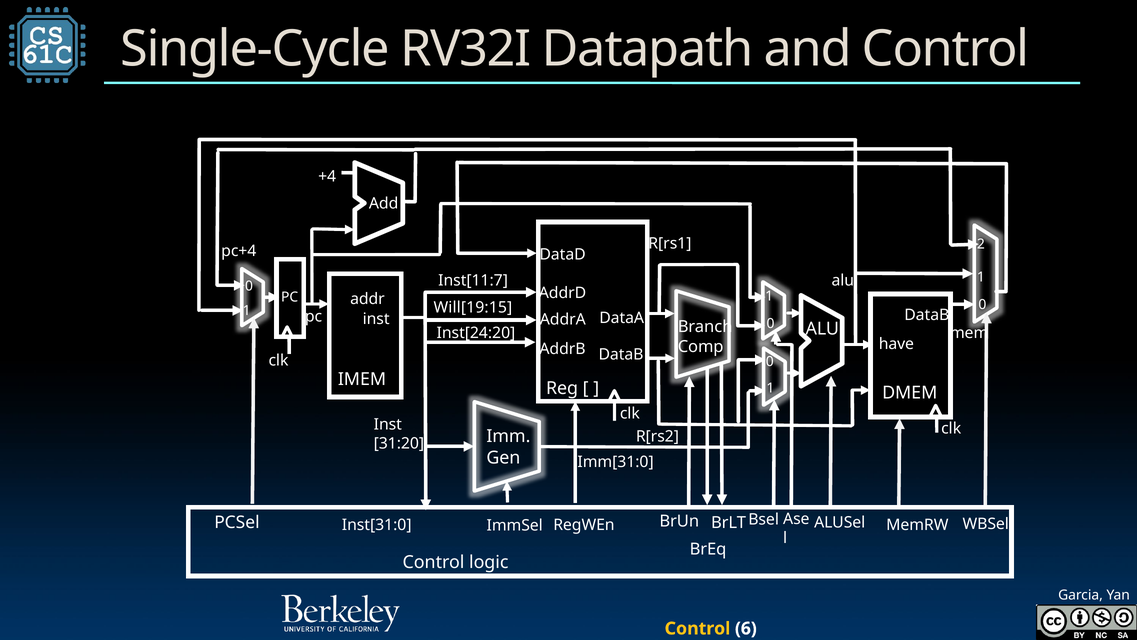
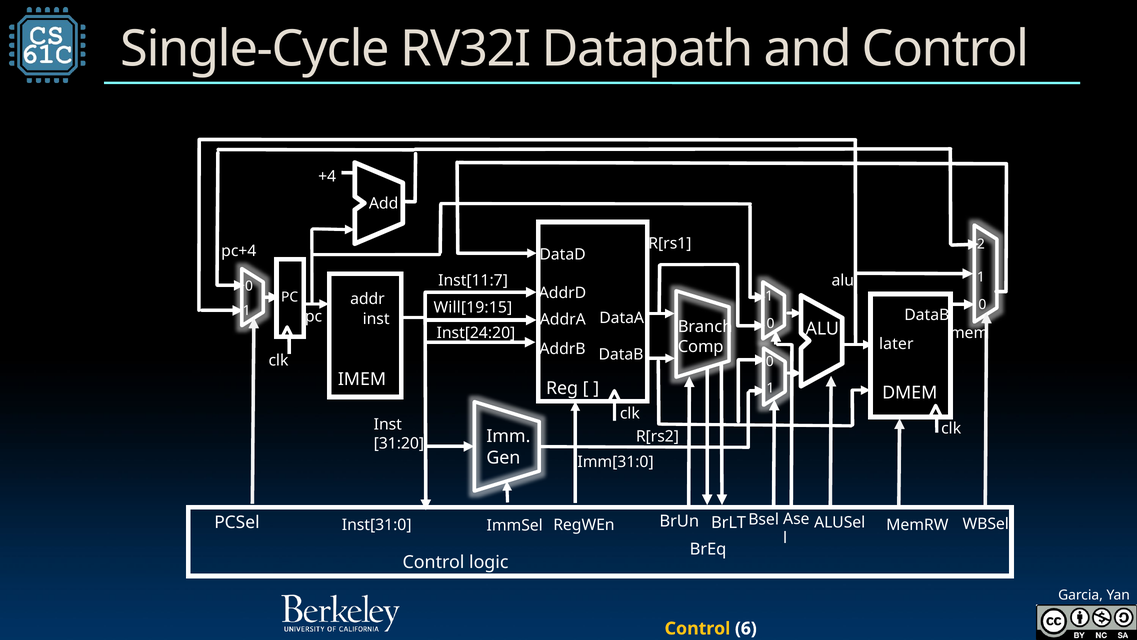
have: have -> later
